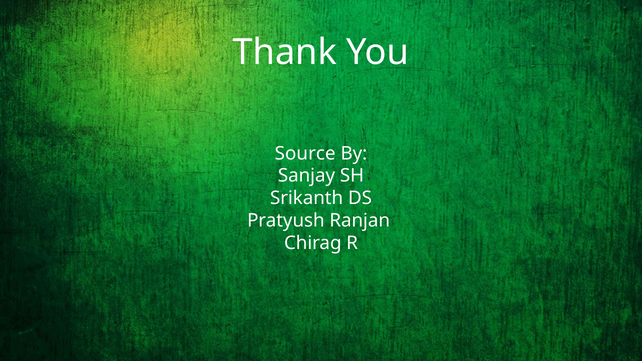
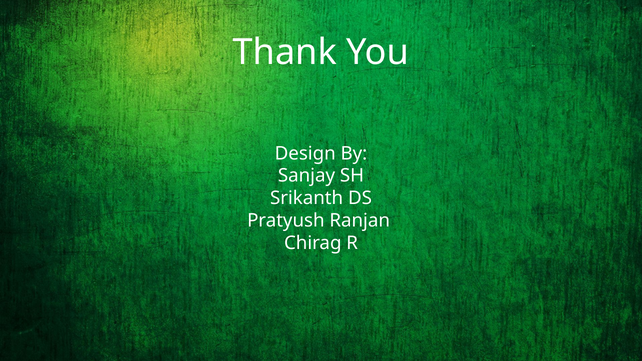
Source: Source -> Design
